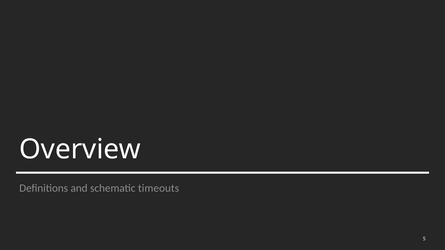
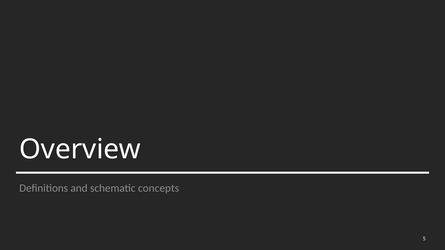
timeouts: timeouts -> concepts
